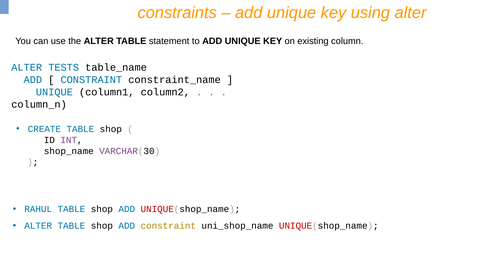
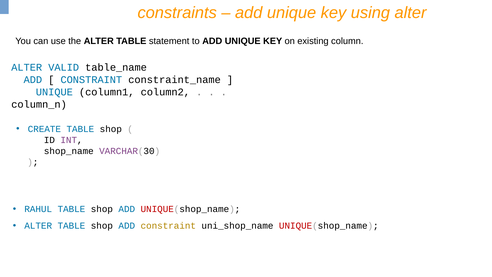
TESTS: TESTS -> VALID
